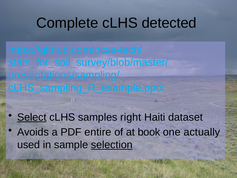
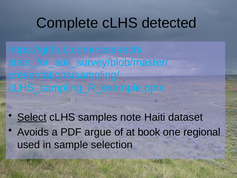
right: right -> note
entire: entire -> argue
actually: actually -> regional
selection underline: present -> none
